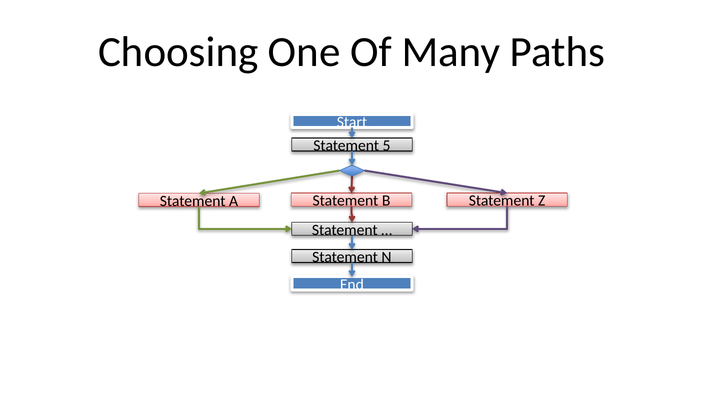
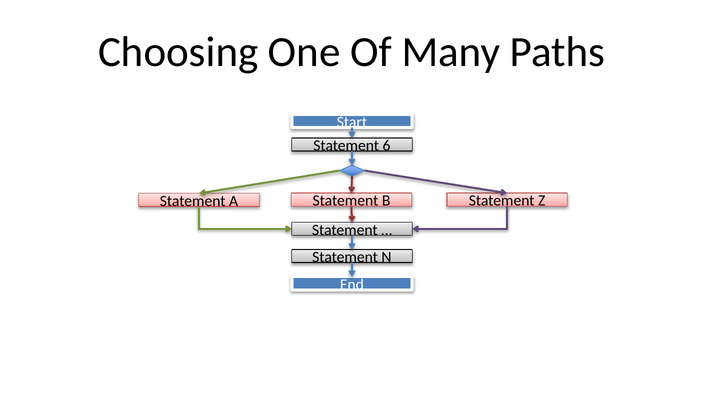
5: 5 -> 6
